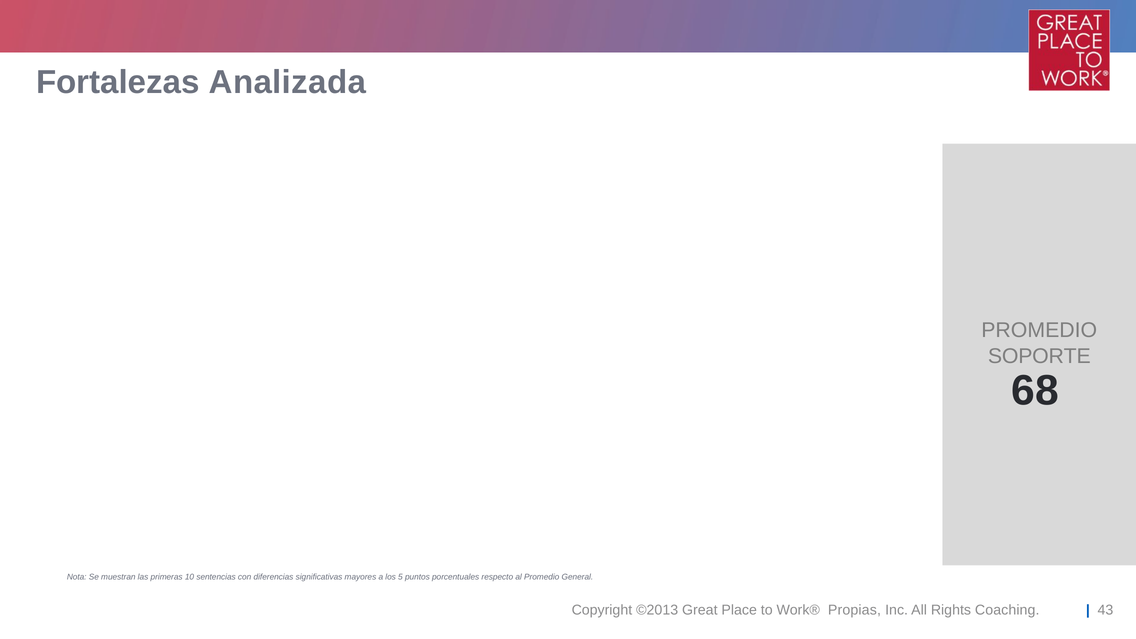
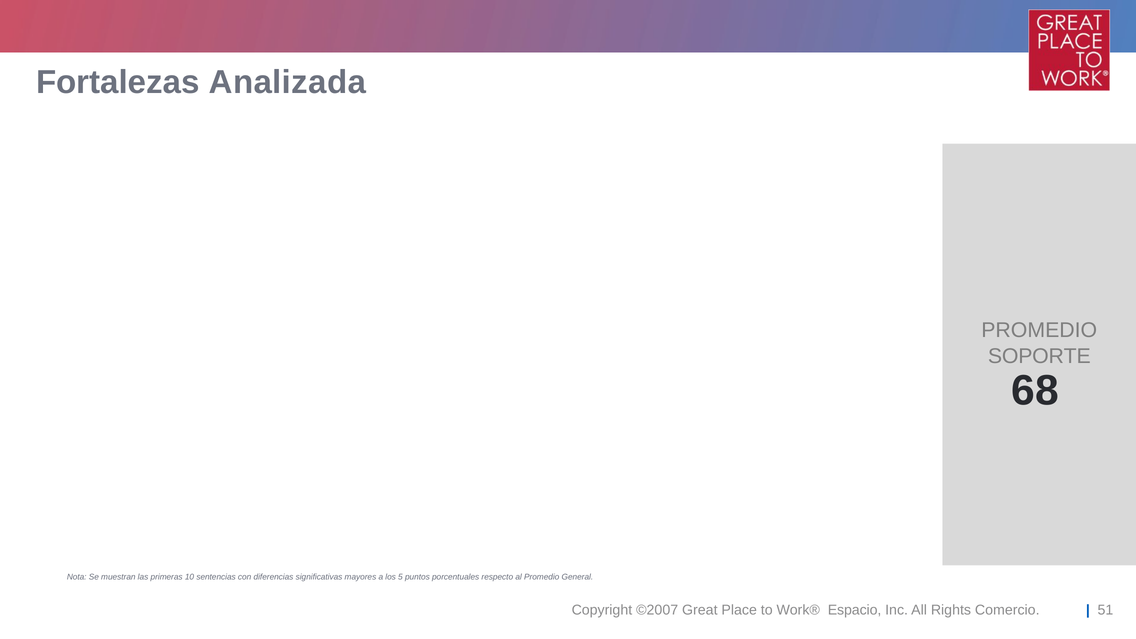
©2013: ©2013 -> ©2007
Propias: Propias -> Espacio
Coaching: Coaching -> Comercio
43: 43 -> 51
